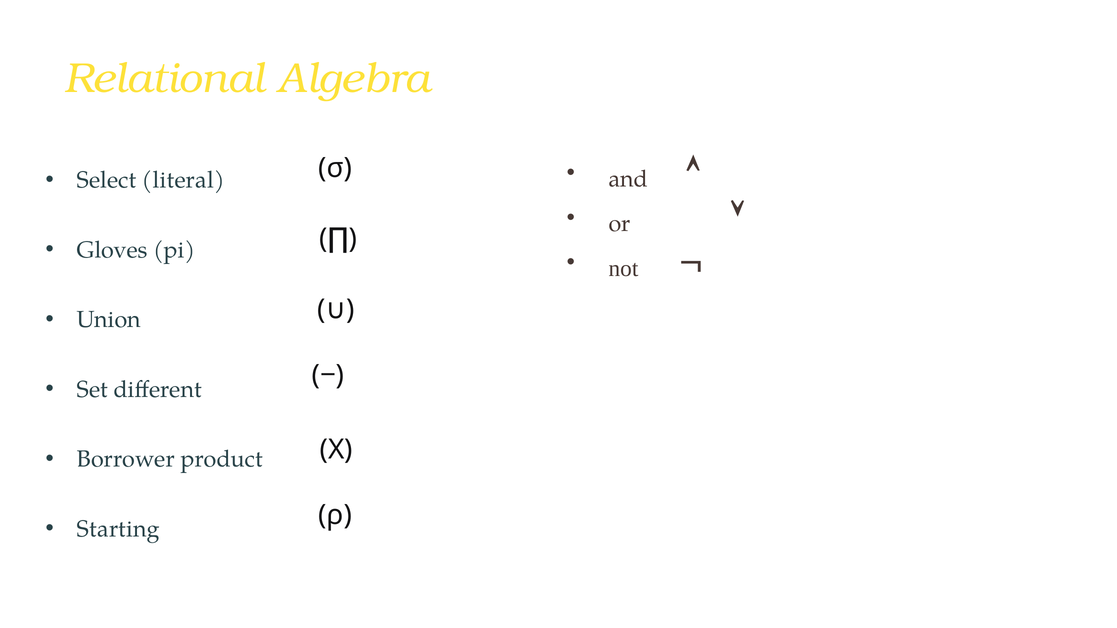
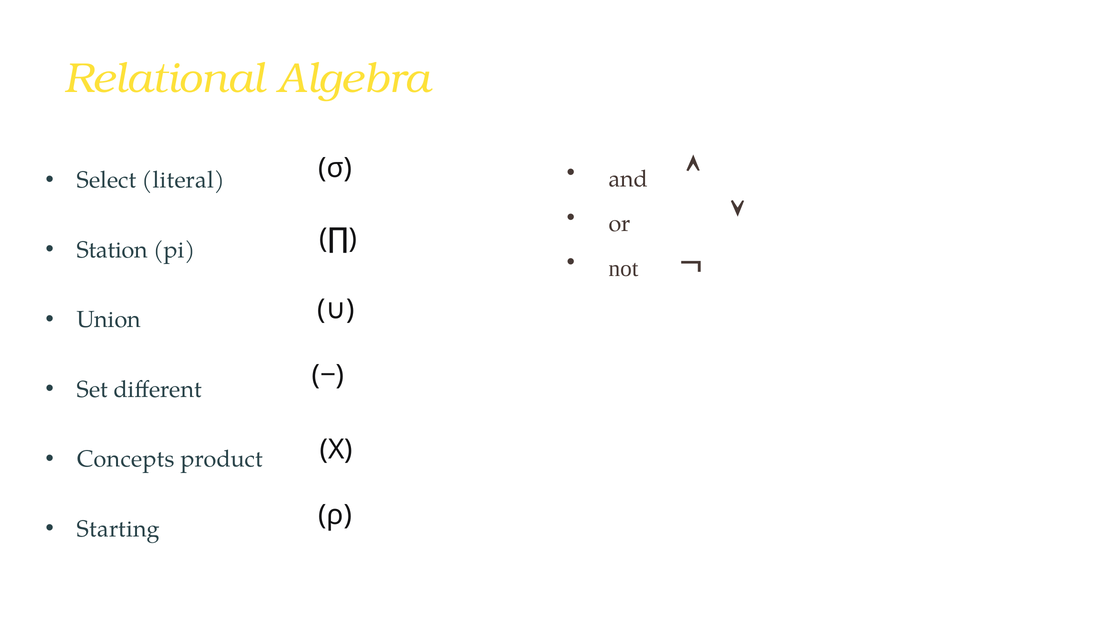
Gloves: Gloves -> Station
Borrower: Borrower -> Concepts
